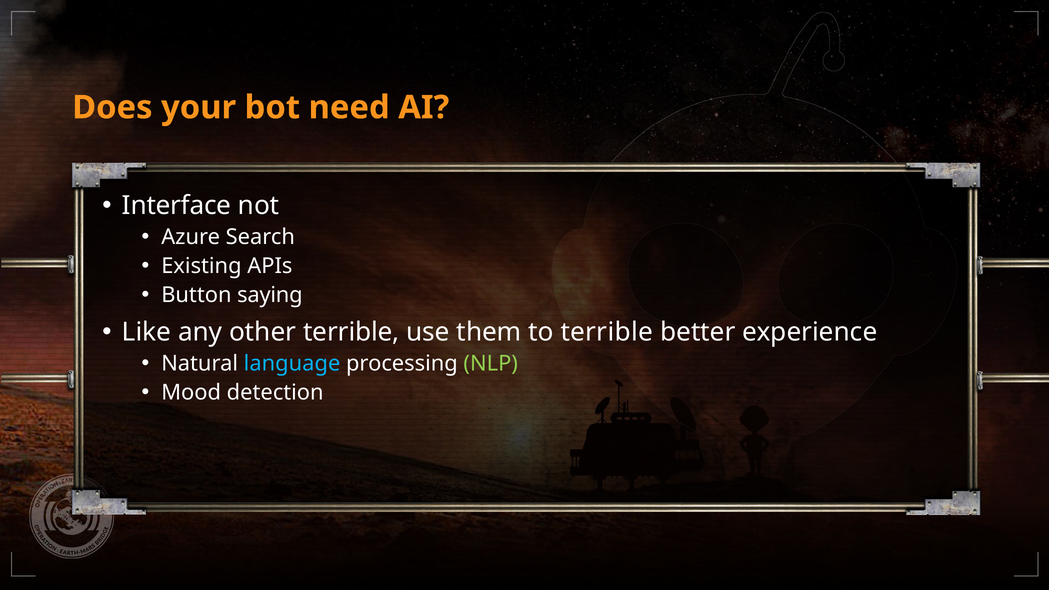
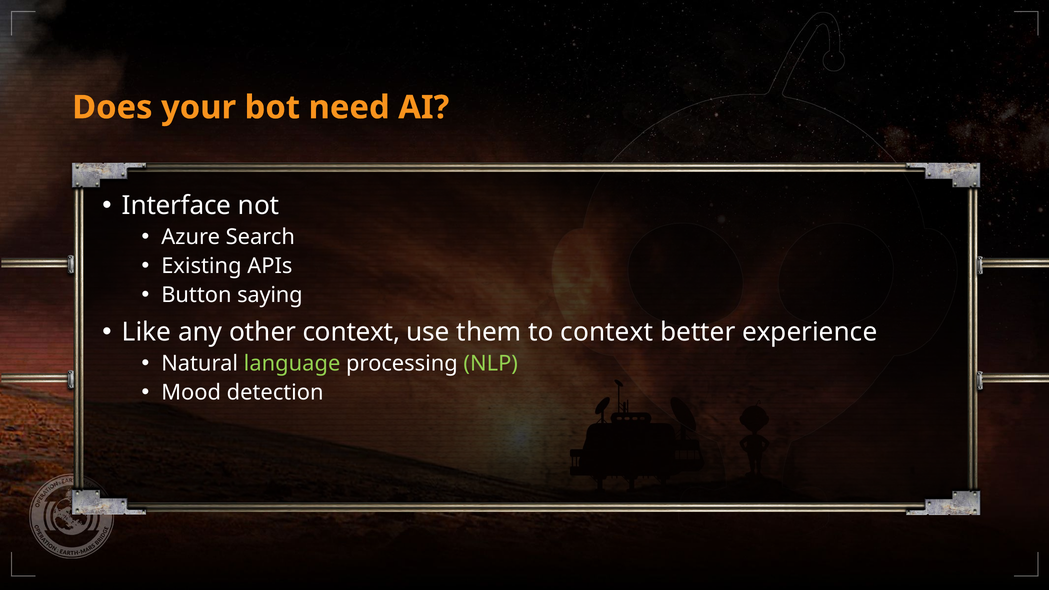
other terrible: terrible -> context
to terrible: terrible -> context
language colour: light blue -> light green
